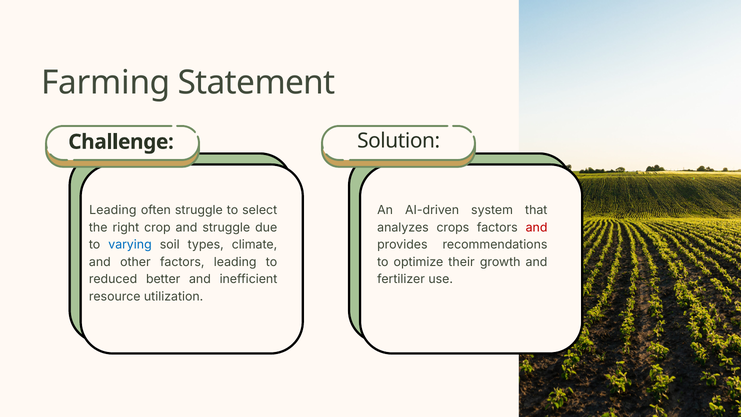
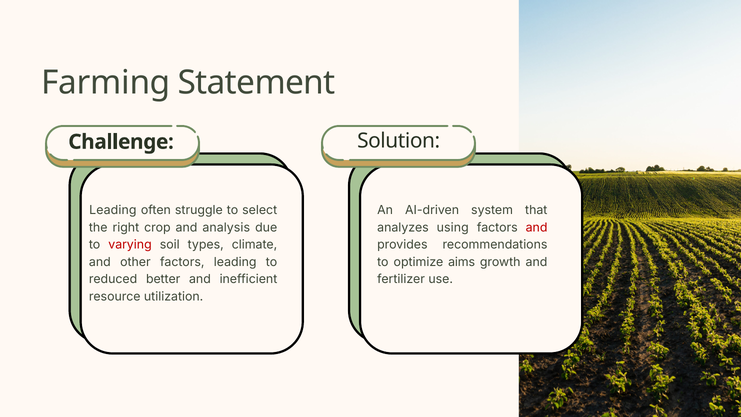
and struggle: struggle -> analysis
crops: crops -> using
varying colour: blue -> red
their: their -> aims
